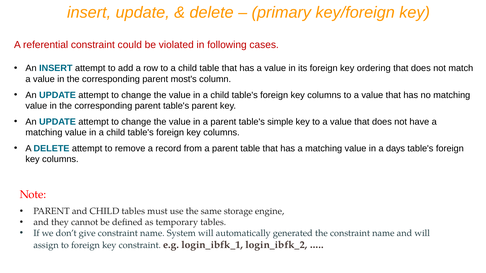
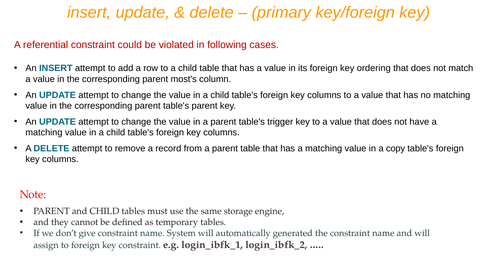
simple: simple -> trigger
days: days -> copy
